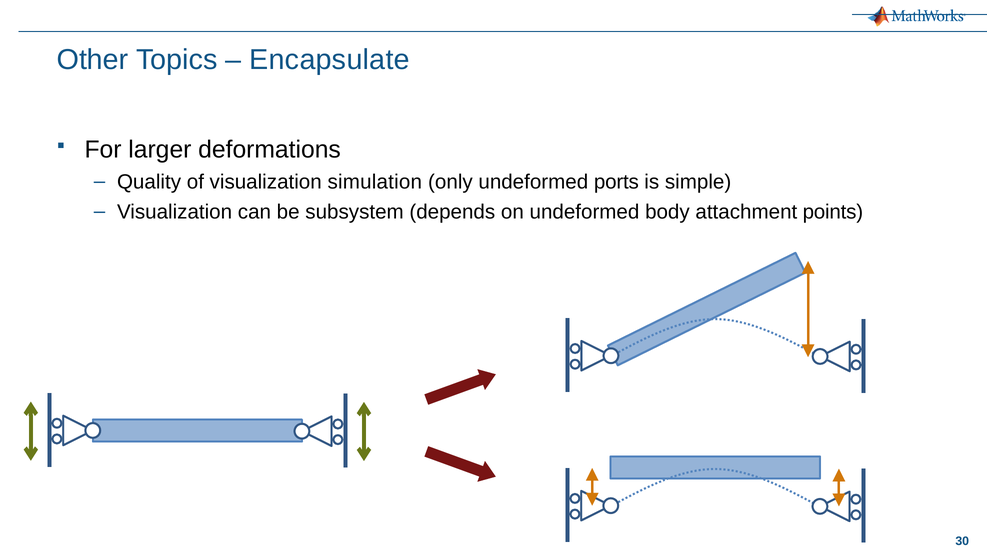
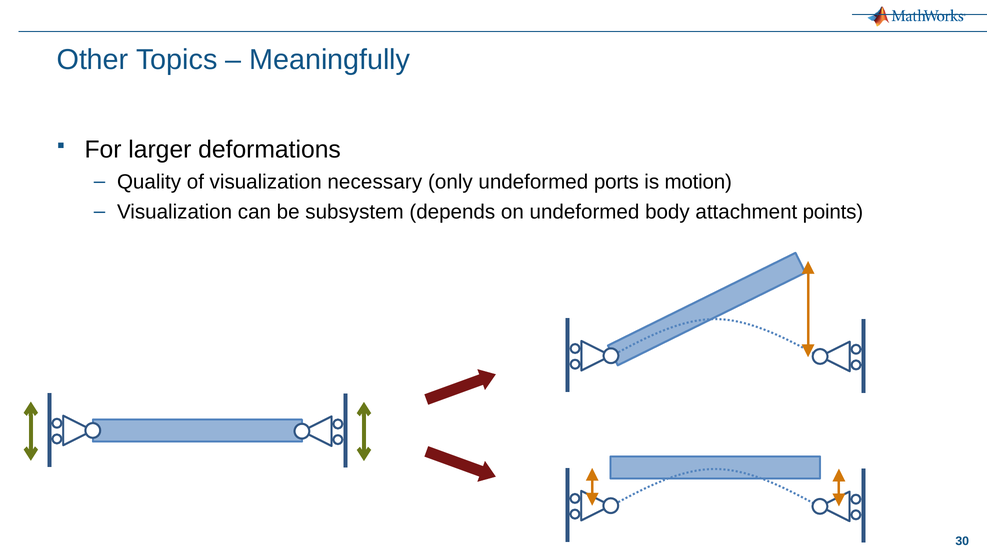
Encapsulate: Encapsulate -> Meaningfully
simulation: simulation -> necessary
simple: simple -> motion
